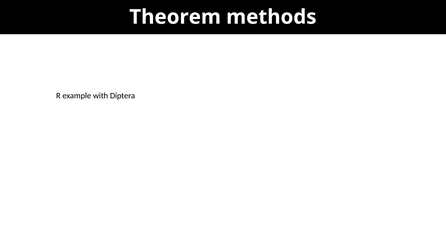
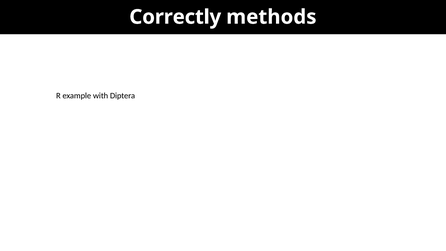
Theorem: Theorem -> Correctly
